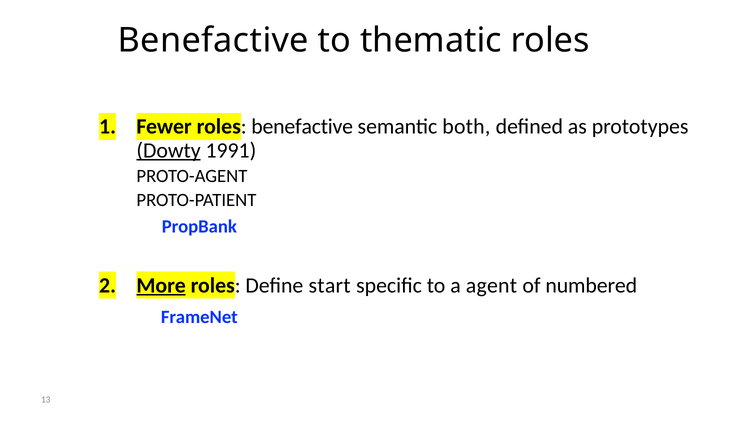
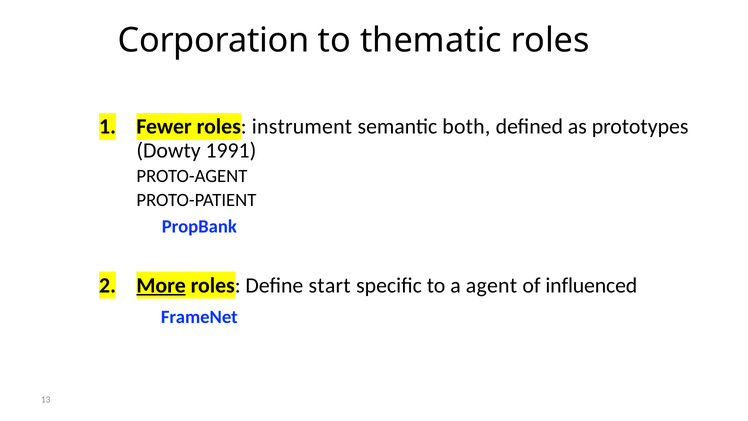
Benefactive at (213, 40): Benefactive -> Corporation
roles benefactive: benefactive -> instrument
Dowty underline: present -> none
numbered: numbered -> influenced
